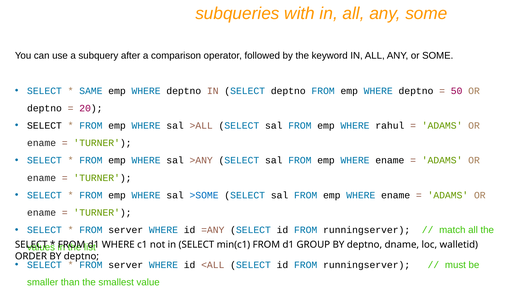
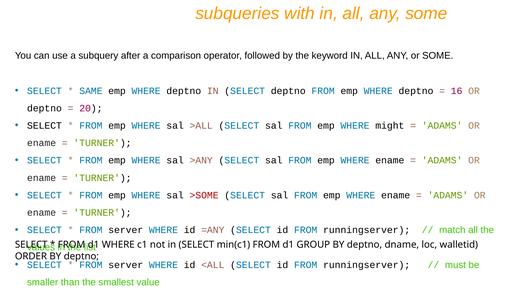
50: 50 -> 16
rahul: rahul -> might
>SOME colour: blue -> red
